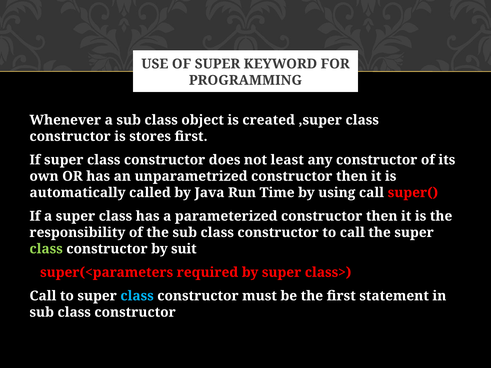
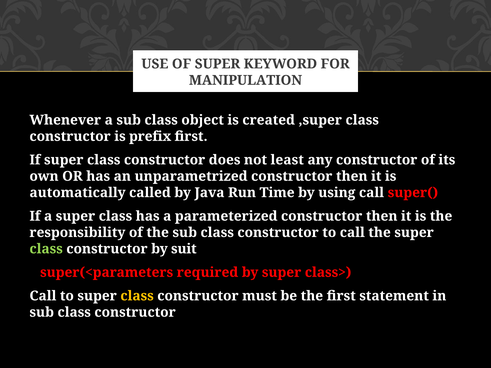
PROGRAMMING: PROGRAMMING -> MANIPULATION
stores: stores -> prefix
class at (137, 296) colour: light blue -> yellow
